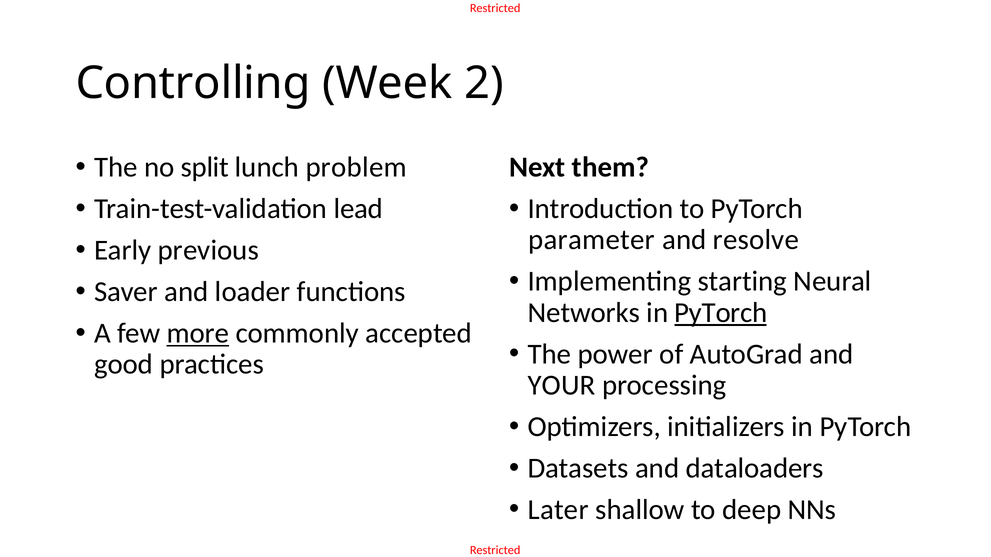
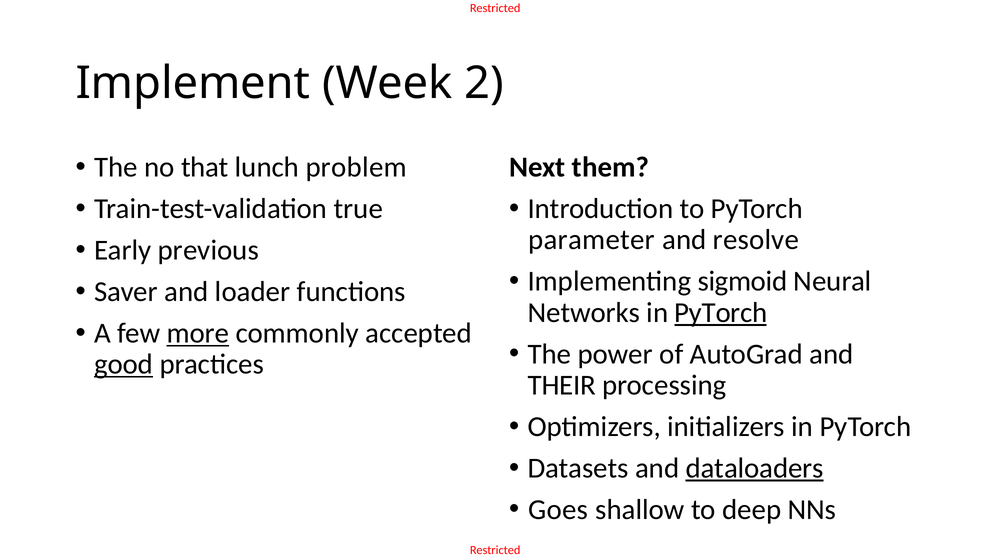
Controlling: Controlling -> Implement
split: split -> that
lead: lead -> true
starting: starting -> sigmoid
good underline: none -> present
YOUR: YOUR -> THEIR
dataloaders underline: none -> present
Later: Later -> Goes
